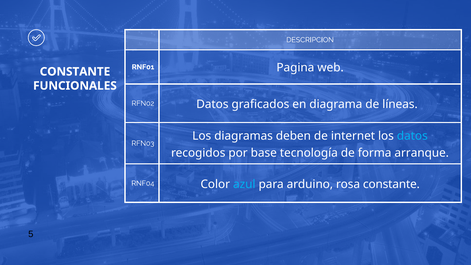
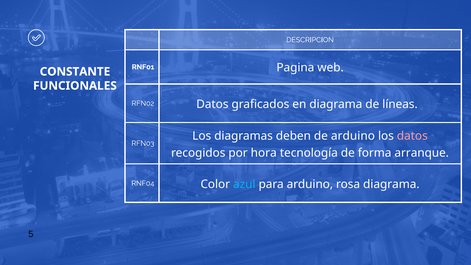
de internet: internet -> arduino
datos at (412, 136) colour: light blue -> pink
base: base -> hora
rosa constante: constante -> diagrama
